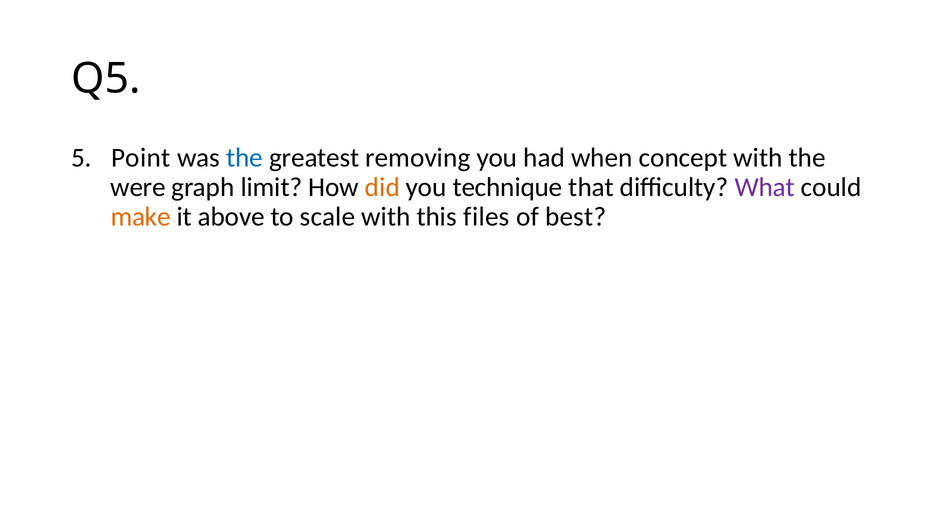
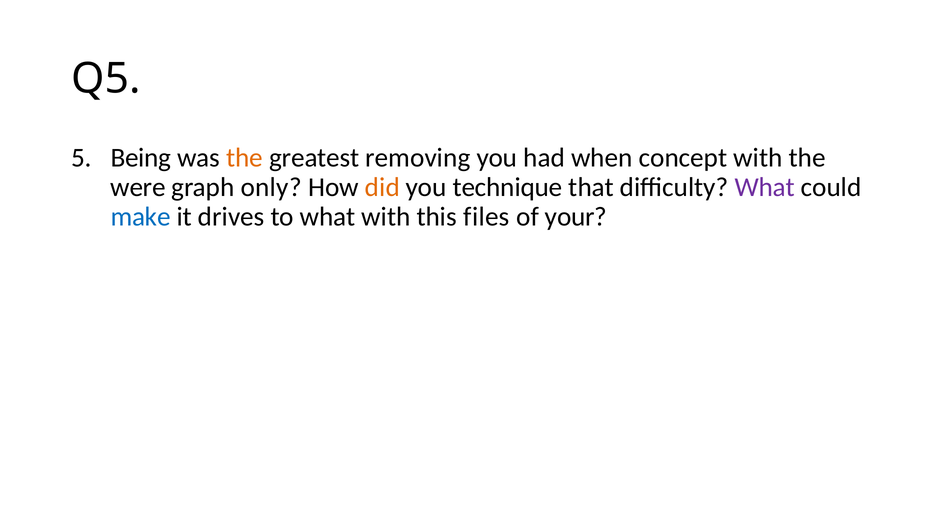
Point: Point -> Being
the at (245, 158) colour: blue -> orange
limit: limit -> only
make colour: orange -> blue
above: above -> drives
to scale: scale -> what
best: best -> your
